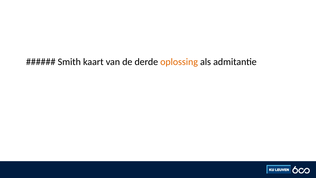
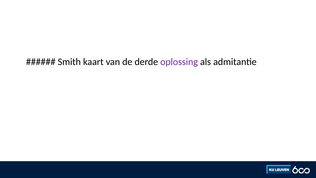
oplossing colour: orange -> purple
